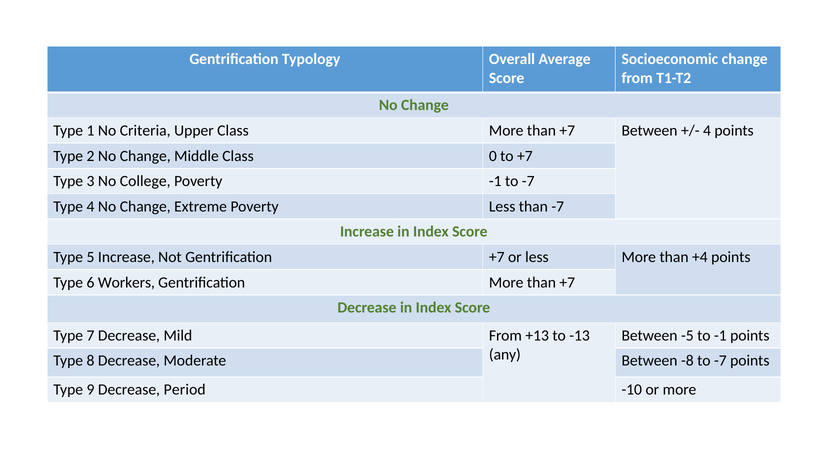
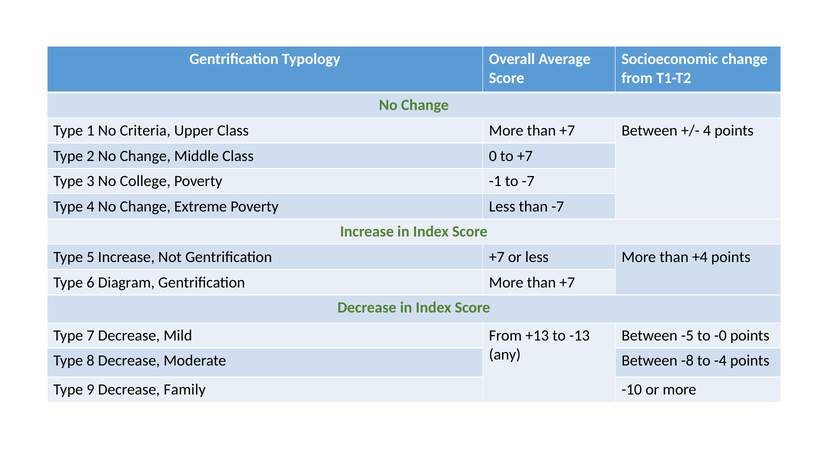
Workers: Workers -> Diagram
to -1: -1 -> -0
-8 to -7: -7 -> -4
Period: Period -> Family
